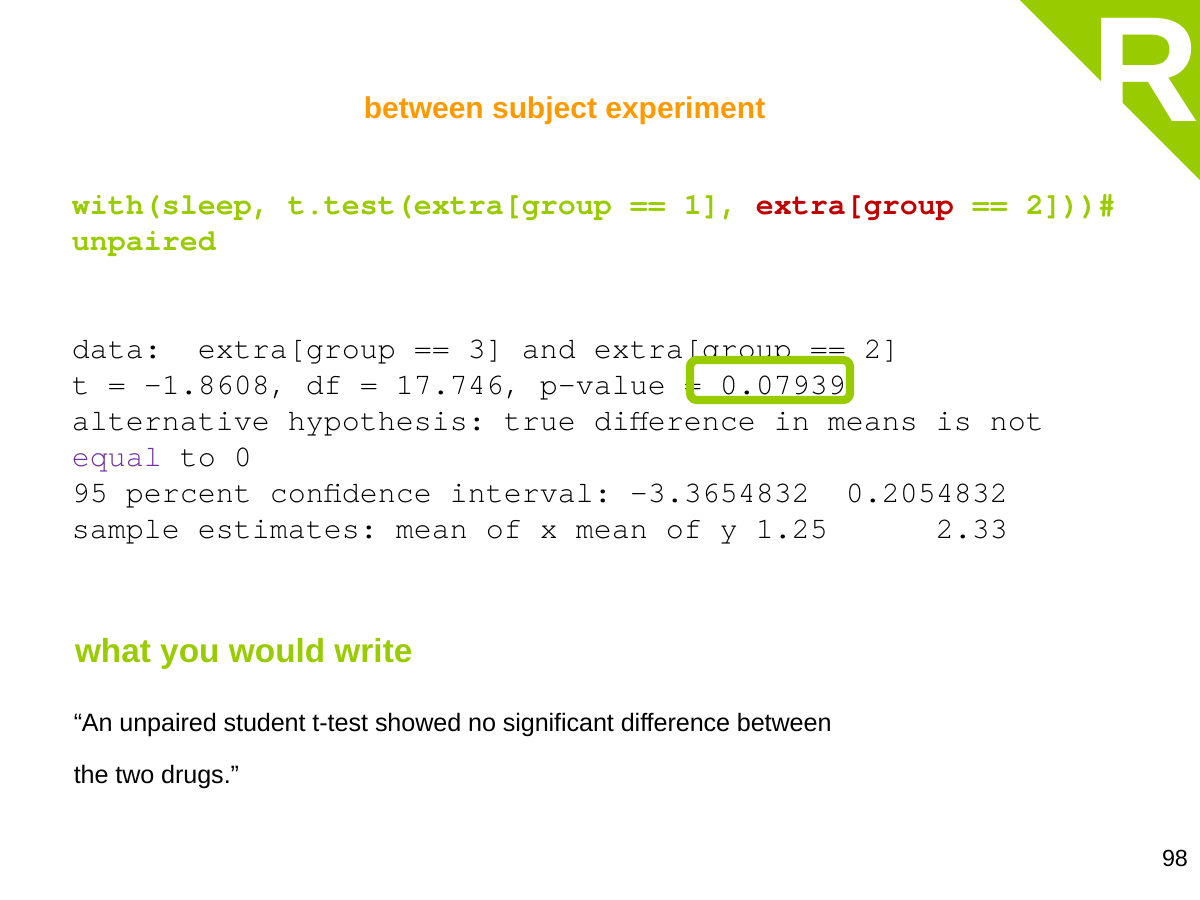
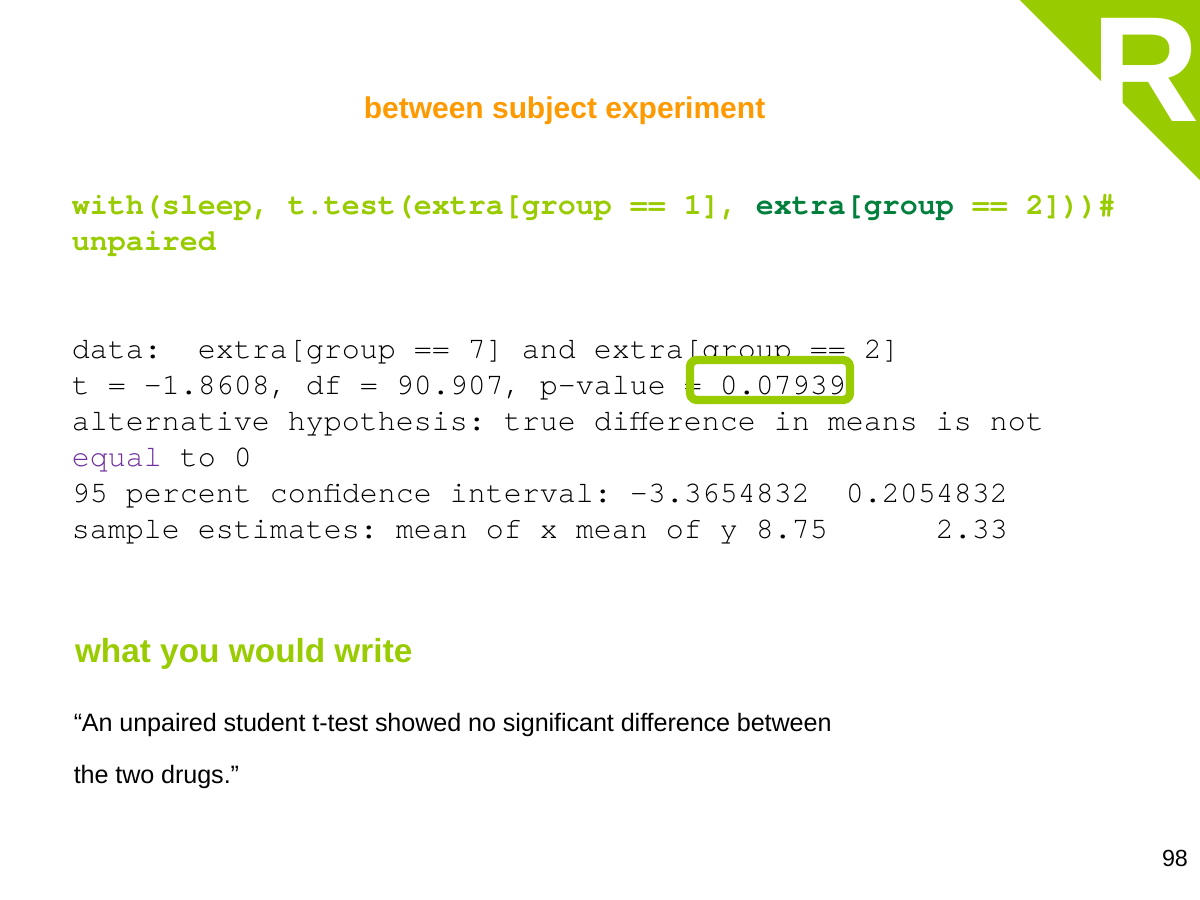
extra[group at (855, 205) colour: red -> green
3: 3 -> 7
17.746: 17.746 -> 90.907
1.25: 1.25 -> 8.75
